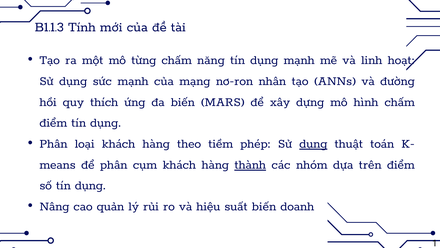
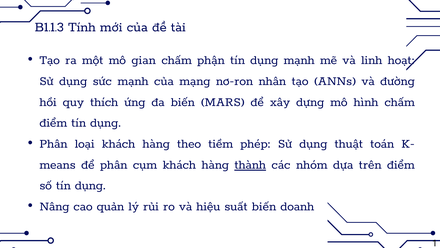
từng: từng -> gian
năng: năng -> phận
dụng at (313, 143) underline: present -> none
